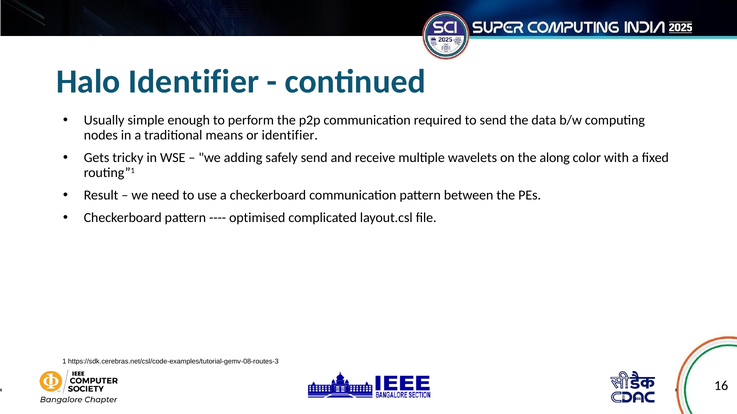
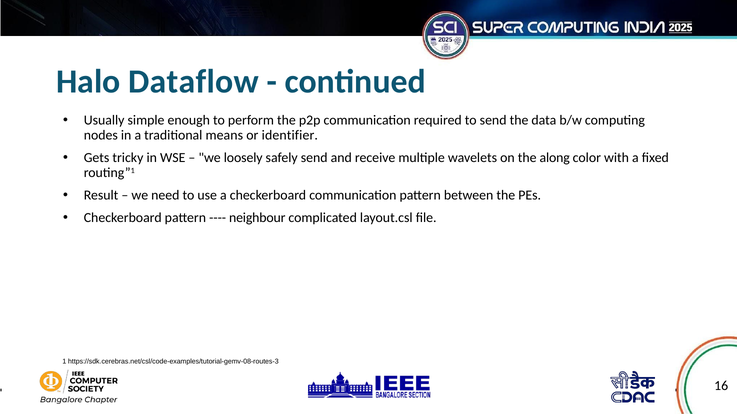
Halo Identifier: Identifier -> Dataflow
adding: adding -> loosely
optimised: optimised -> neighbour
